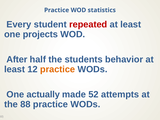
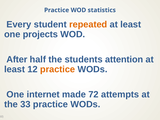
repeated colour: red -> orange
behavior: behavior -> attention
actually: actually -> internet
52: 52 -> 72
88: 88 -> 33
